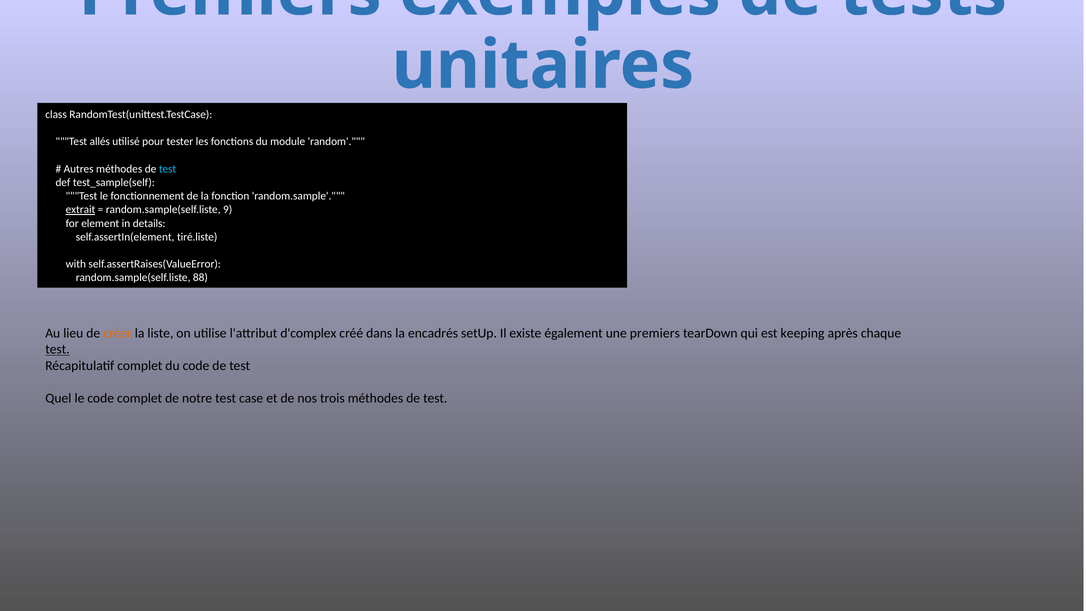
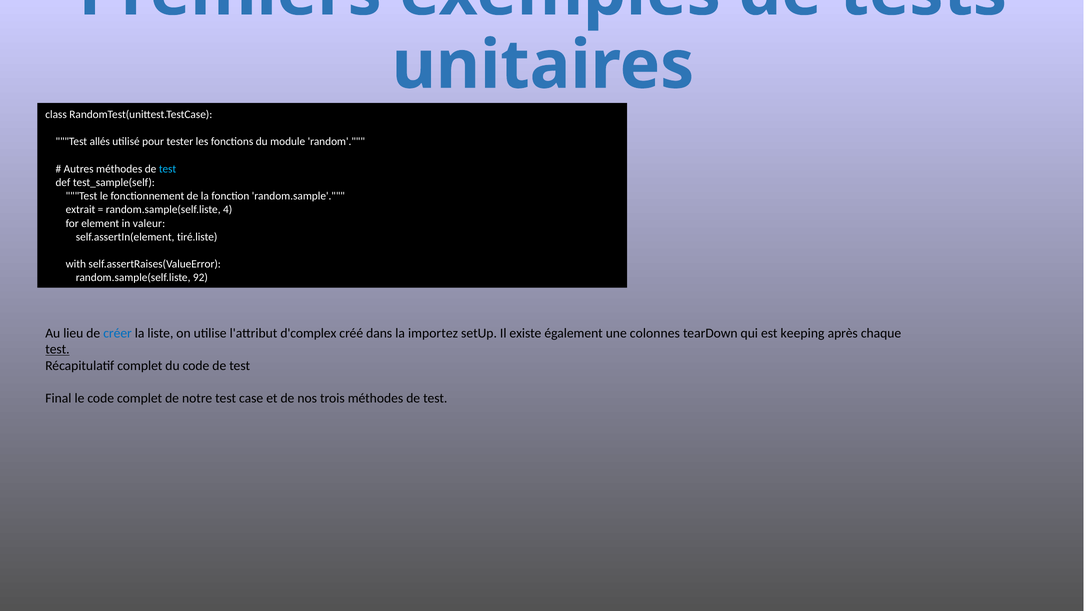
extrait underline: present -> none
9: 9 -> 4
details: details -> valeur
88: 88 -> 92
créer colour: orange -> blue
encadrés: encadrés -> importez
une premiers: premiers -> colonnes
Quel: Quel -> Final
